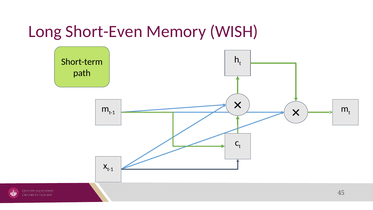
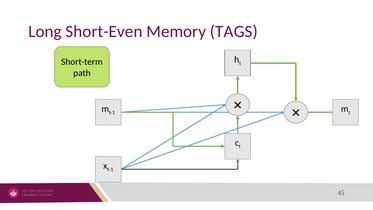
WISH: WISH -> TAGS
